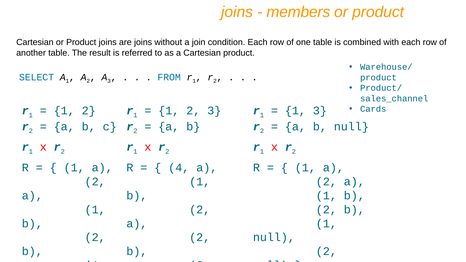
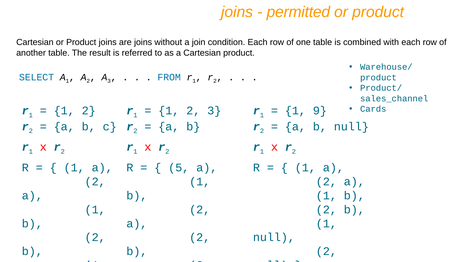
members: members -> permitted
1 3: 3 -> 9
4 at (179, 168): 4 -> 5
